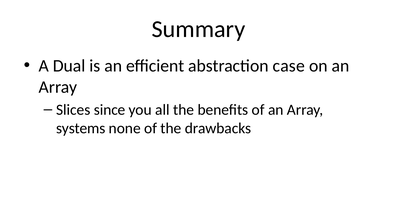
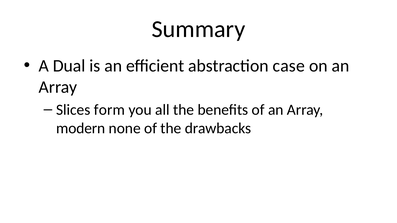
since: since -> form
systems: systems -> modern
